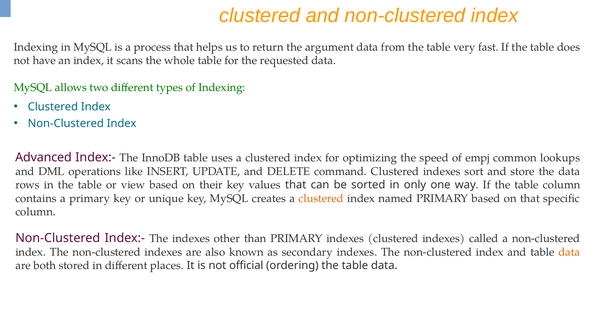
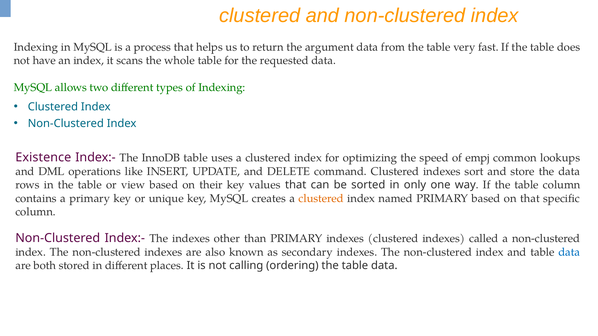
Advanced: Advanced -> Existence
data at (569, 252) colour: orange -> blue
official: official -> calling
